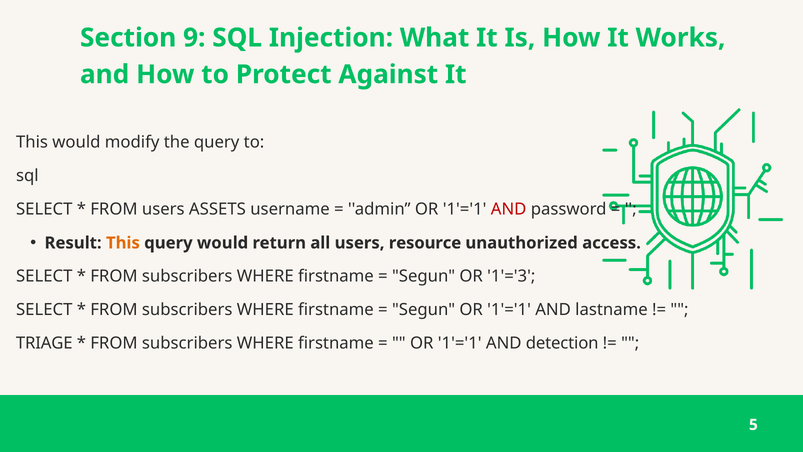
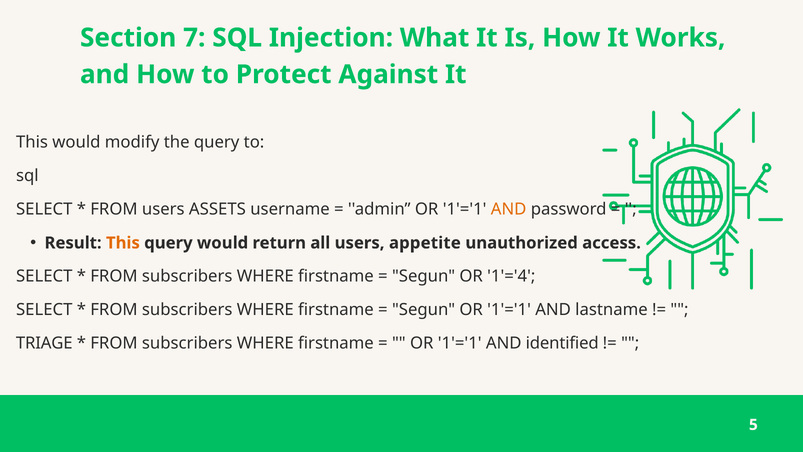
9: 9 -> 7
AND at (509, 209) colour: red -> orange
resource: resource -> appetite
1'='3: 1'='3 -> 1'='4
detection: detection -> identified
